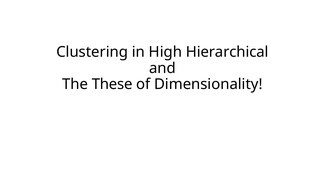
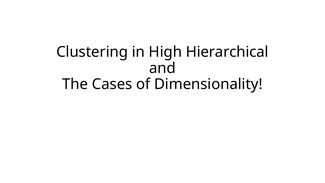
These: These -> Cases
